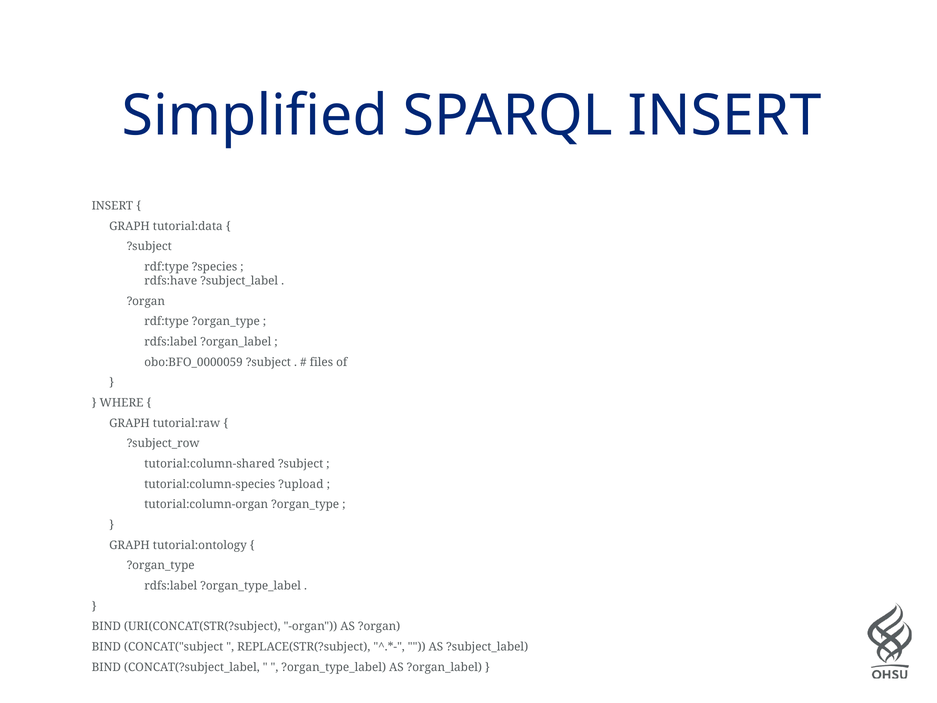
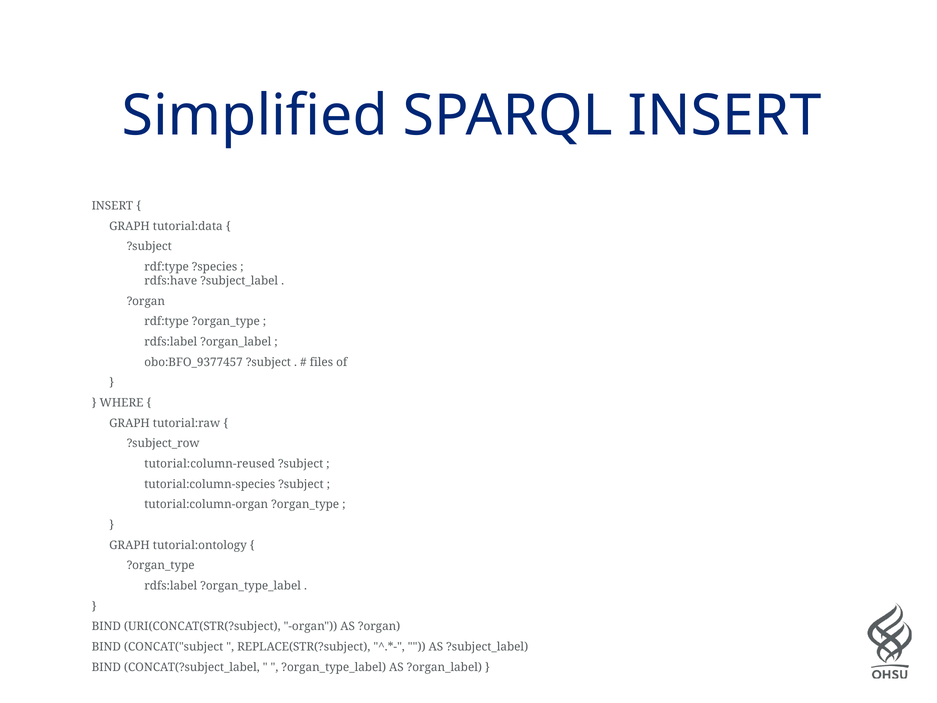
obo:BFO_0000059: obo:BFO_0000059 -> obo:BFO_9377457
tutorial:column-shared: tutorial:column-shared -> tutorial:column-reused
tutorial:column-species ?upload: ?upload -> ?subject
